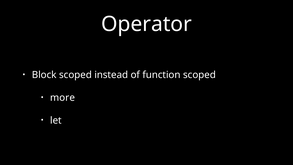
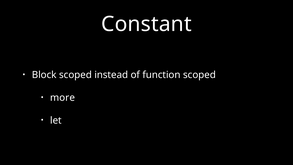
Operator: Operator -> Constant
